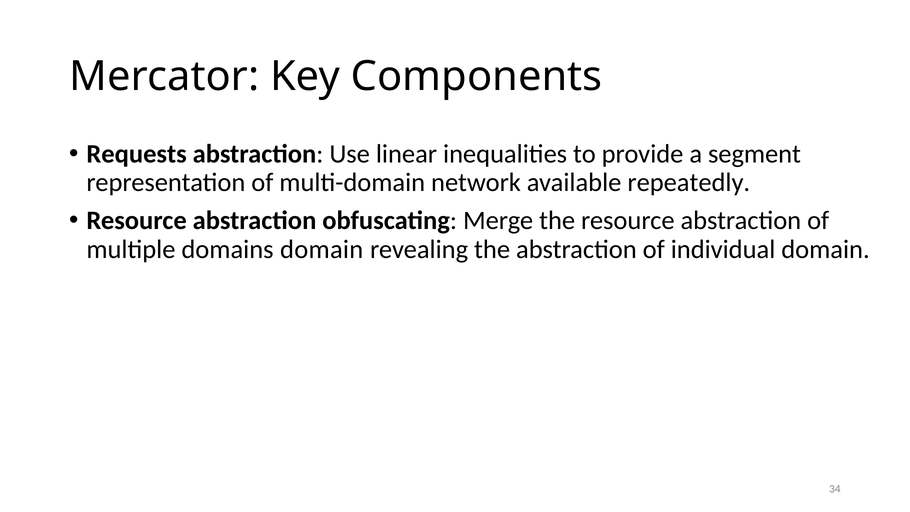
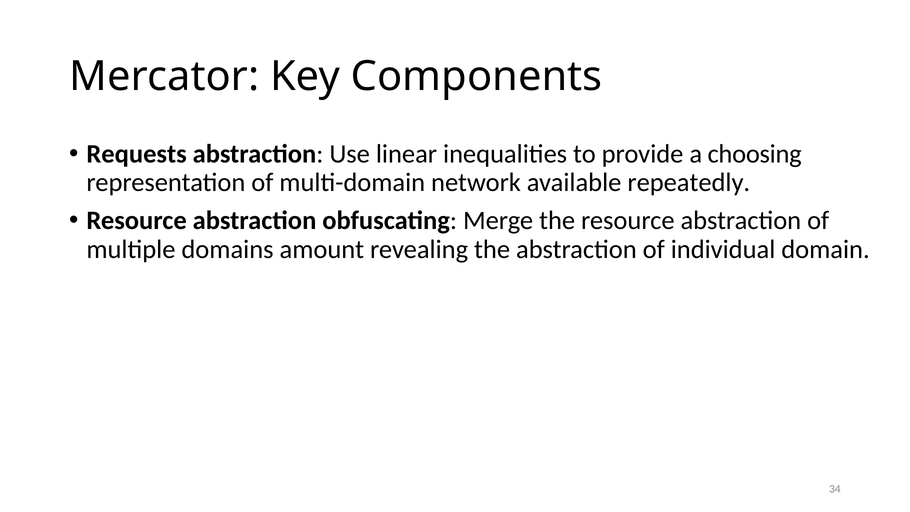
segment: segment -> choosing
domains domain: domain -> amount
